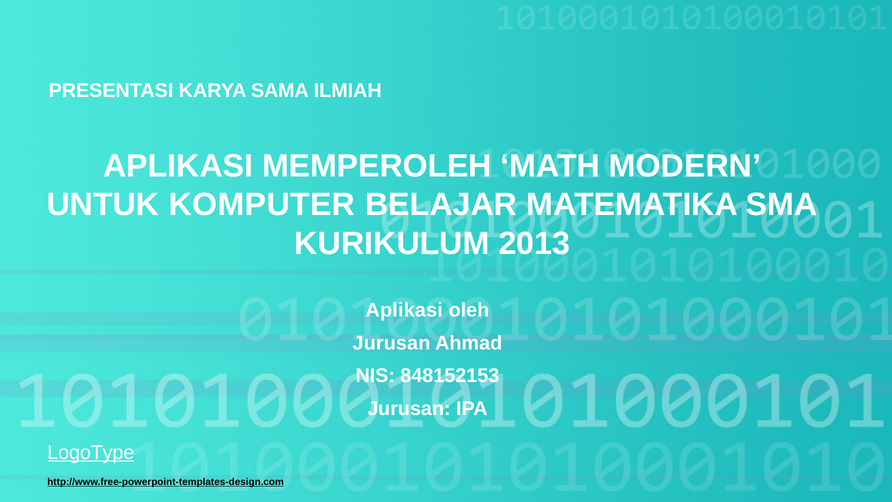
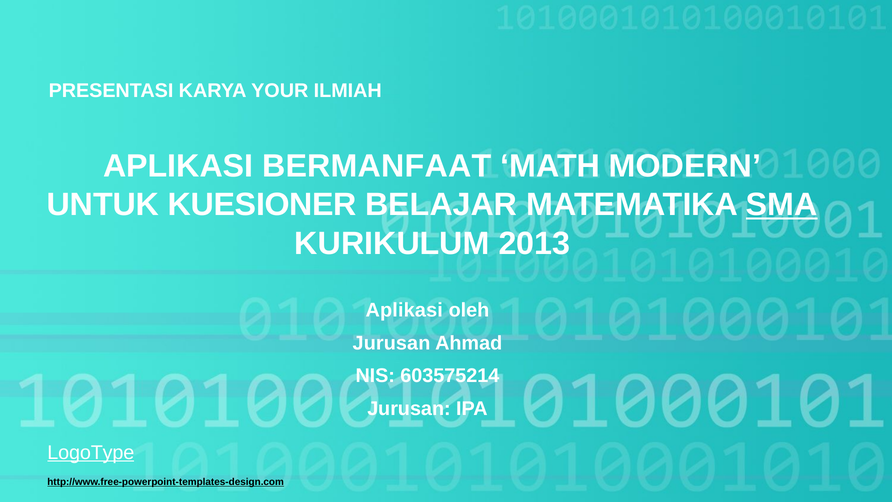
SAMA: SAMA -> YOUR
MEMPEROLEH: MEMPEROLEH -> BERMANFAAT
KOMPUTER: KOMPUTER -> KUESIONER
SMA underline: none -> present
848152153: 848152153 -> 603575214
